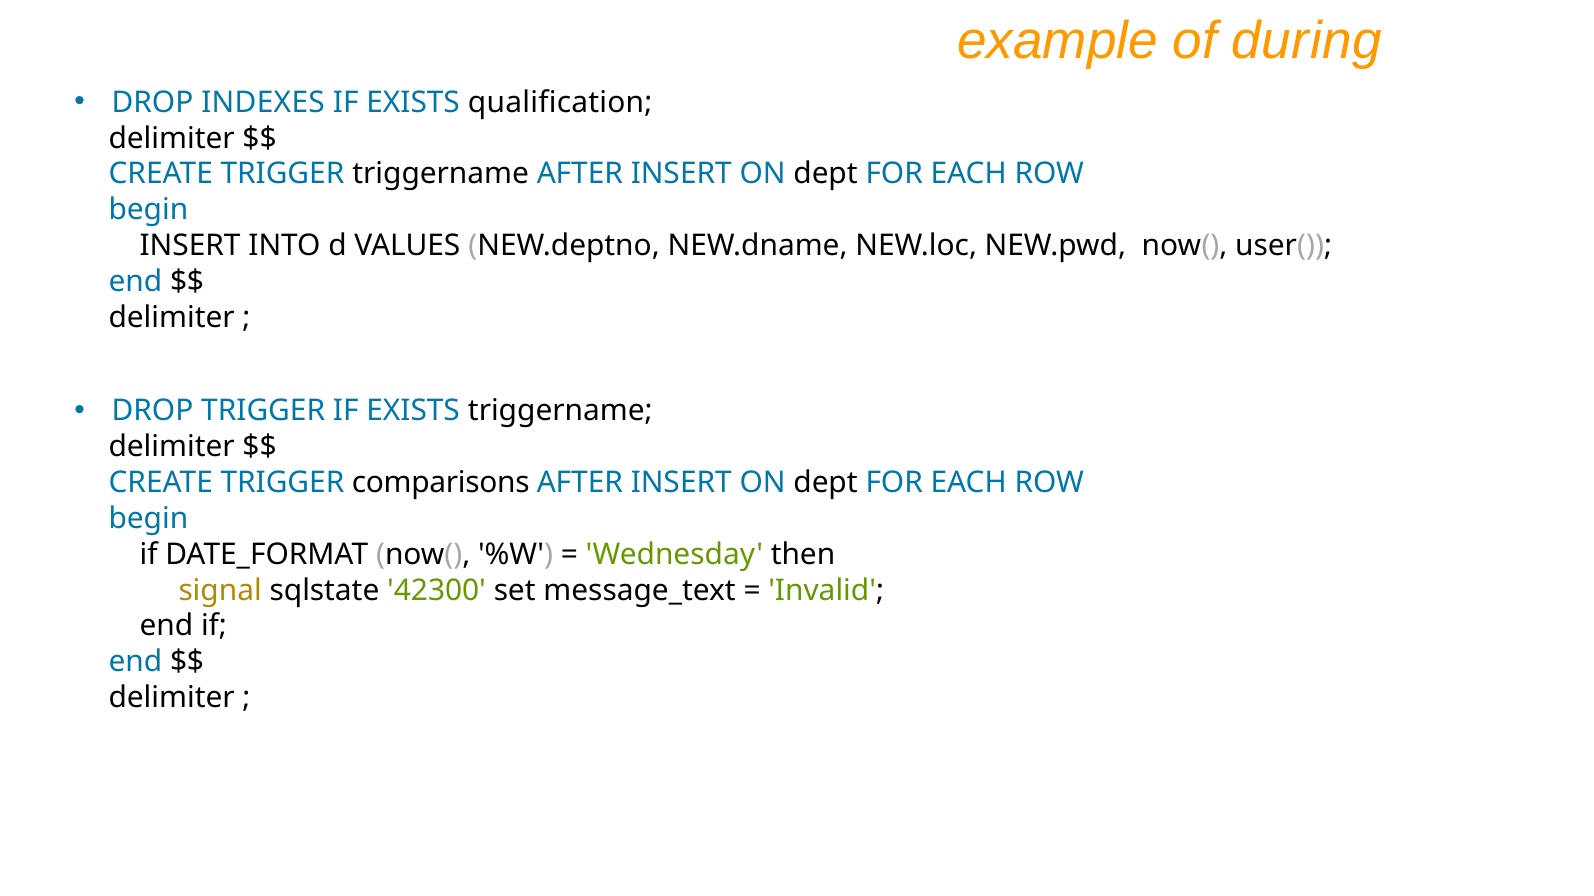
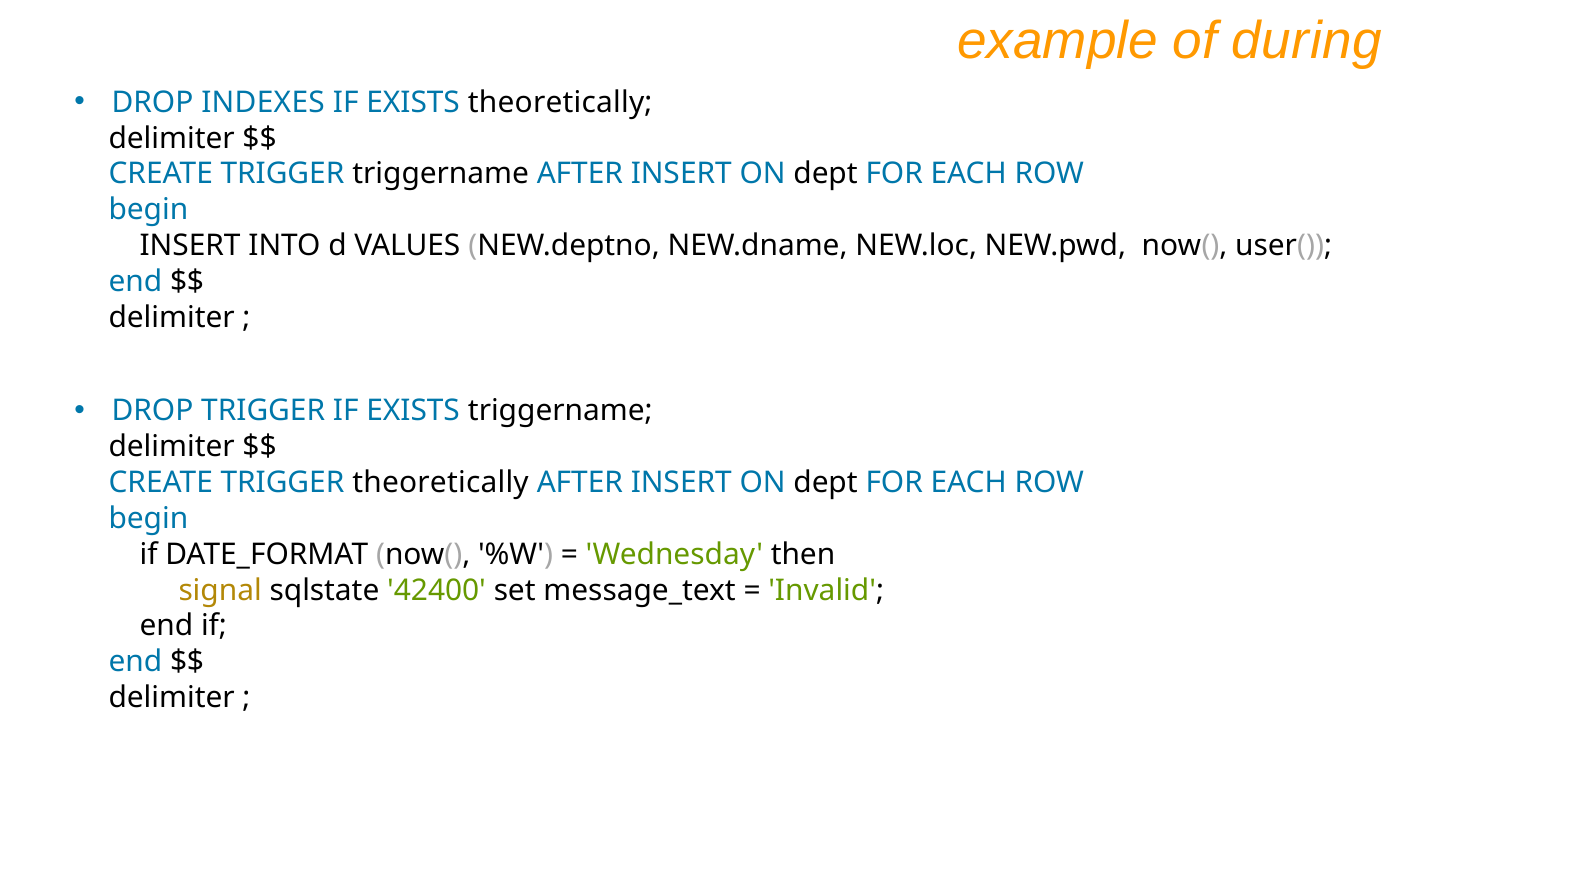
EXISTS qualification: qualification -> theoretically
TRIGGER comparisons: comparisons -> theoretically
42300: 42300 -> 42400
